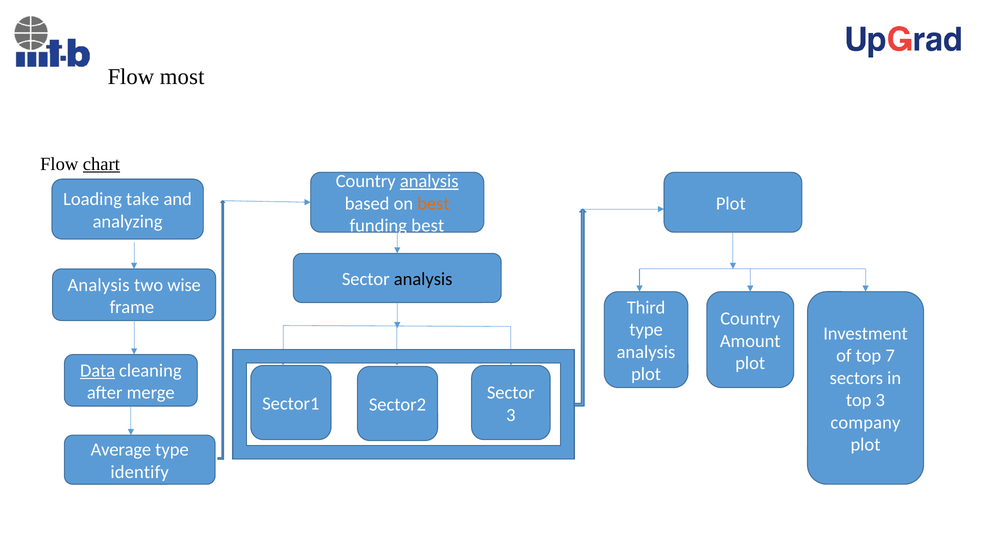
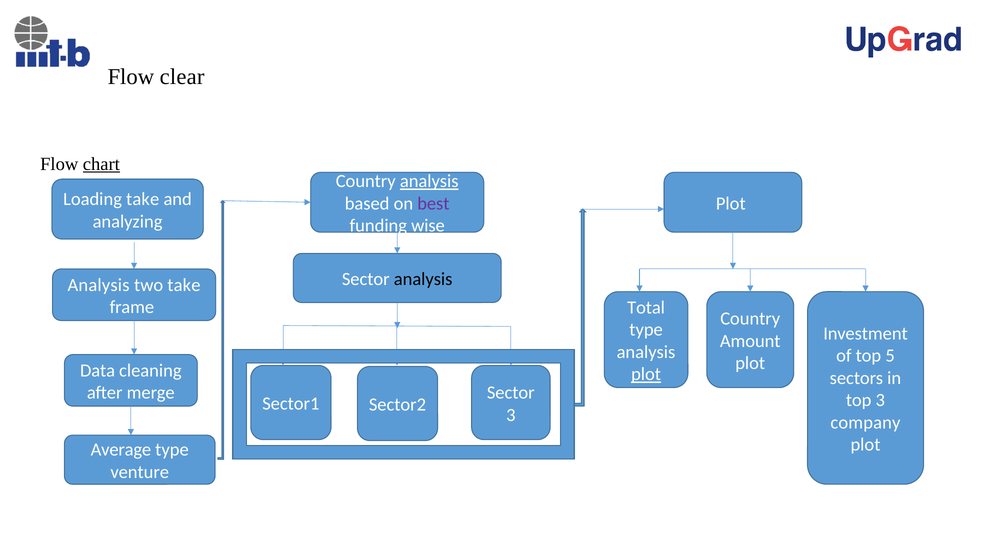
most: most -> clear
best at (433, 203) colour: orange -> purple
funding best: best -> wise
two wise: wise -> take
Third: Third -> Total
7: 7 -> 5
Data underline: present -> none
plot at (646, 374) underline: none -> present
identify: identify -> venture
